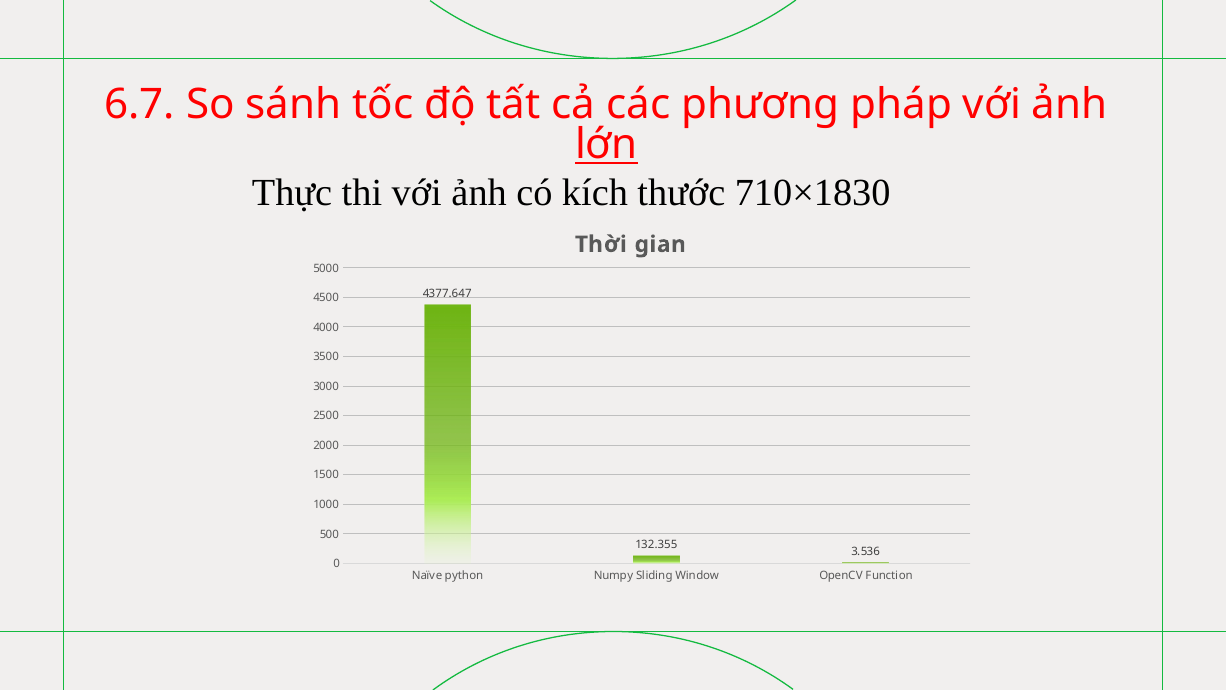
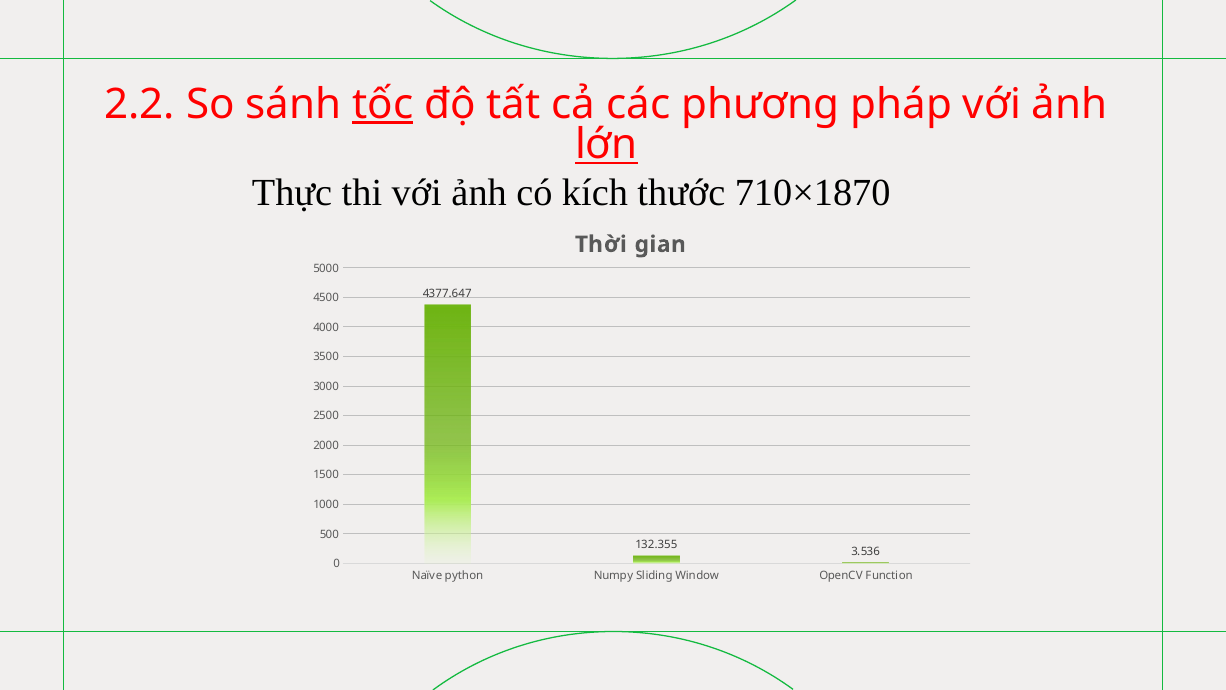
6.7: 6.7 -> 2.2
tốc underline: none -> present
710×1830: 710×1830 -> 710×1870
